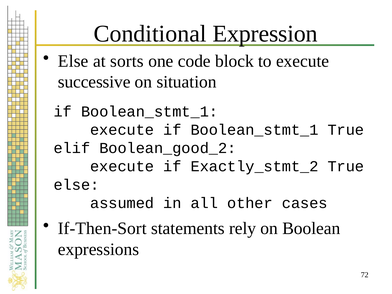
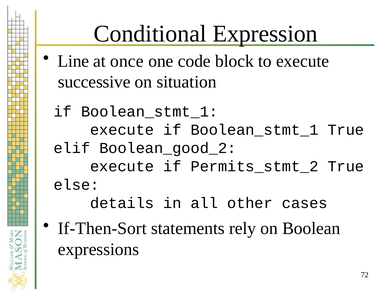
Else at (73, 61): Else -> Line
sorts: sorts -> once
Exactly_stmt_2: Exactly_stmt_2 -> Permits_stmt_2
assumed: assumed -> details
